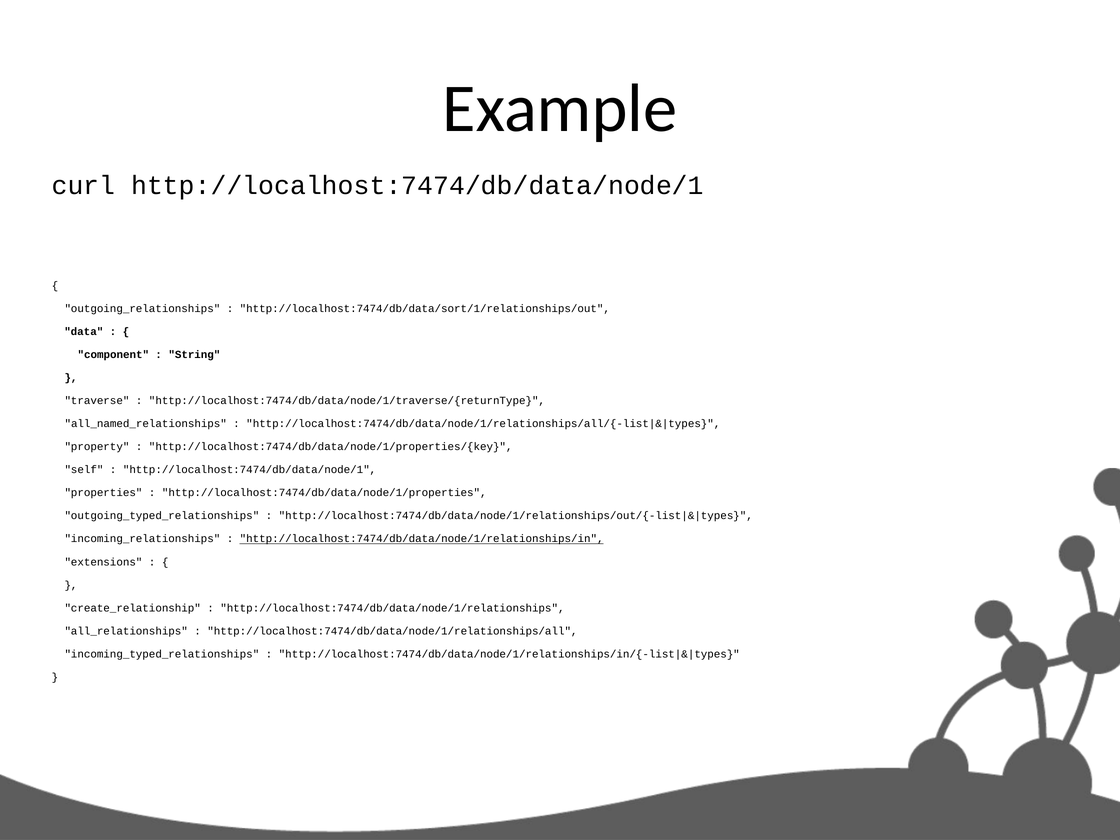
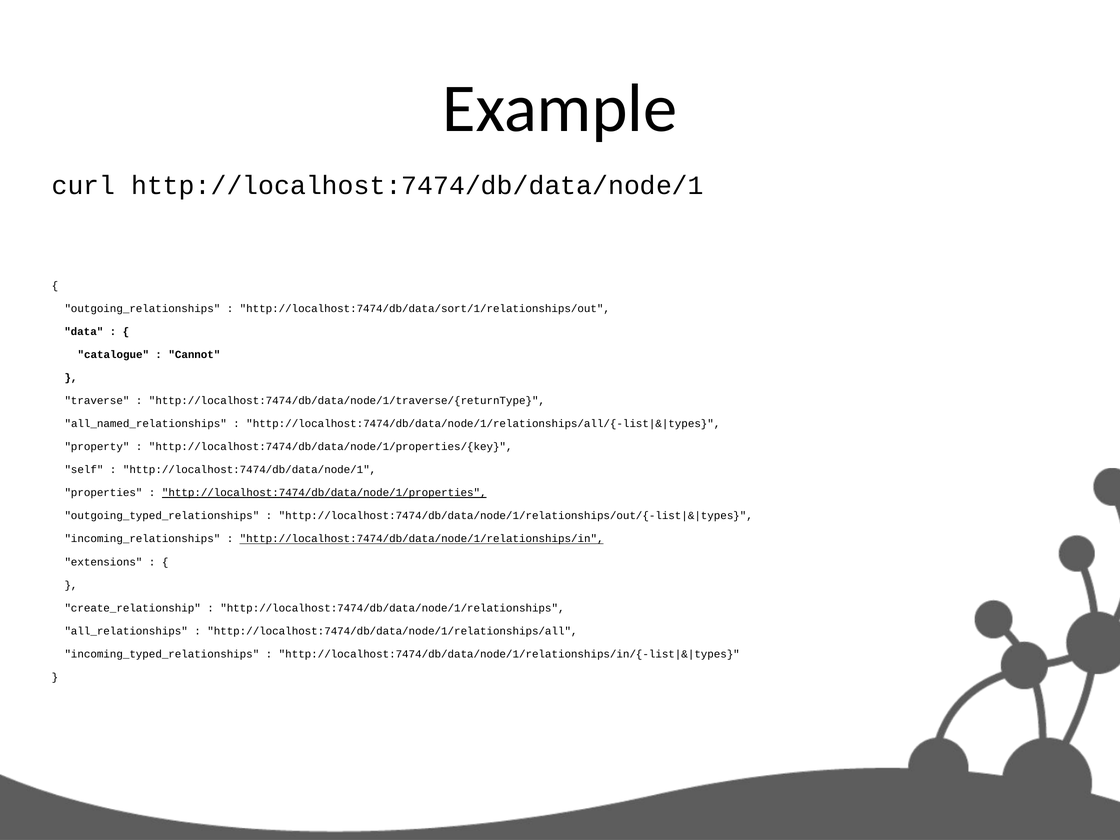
component: component -> catalogue
String: String -> Cannot
http://localhost:7474/db/data/node/1/properties underline: none -> present
